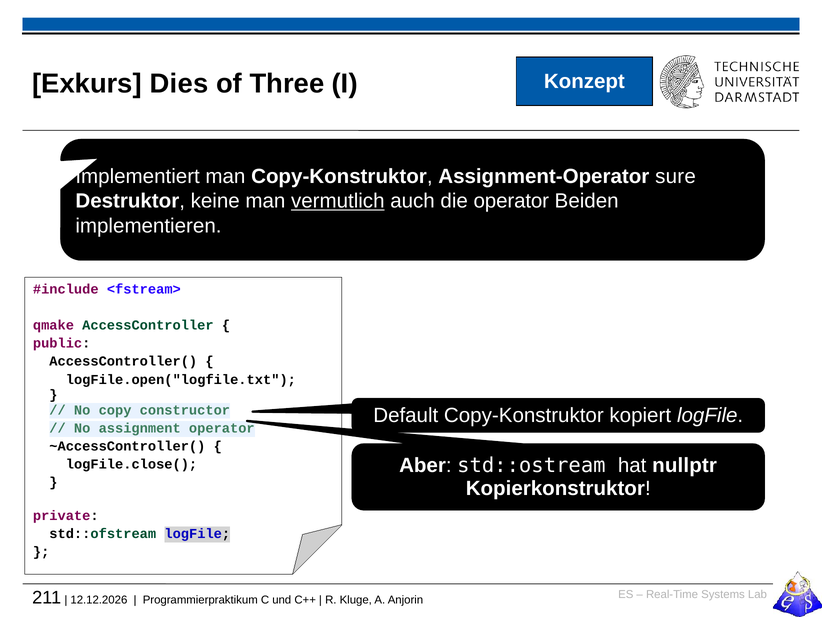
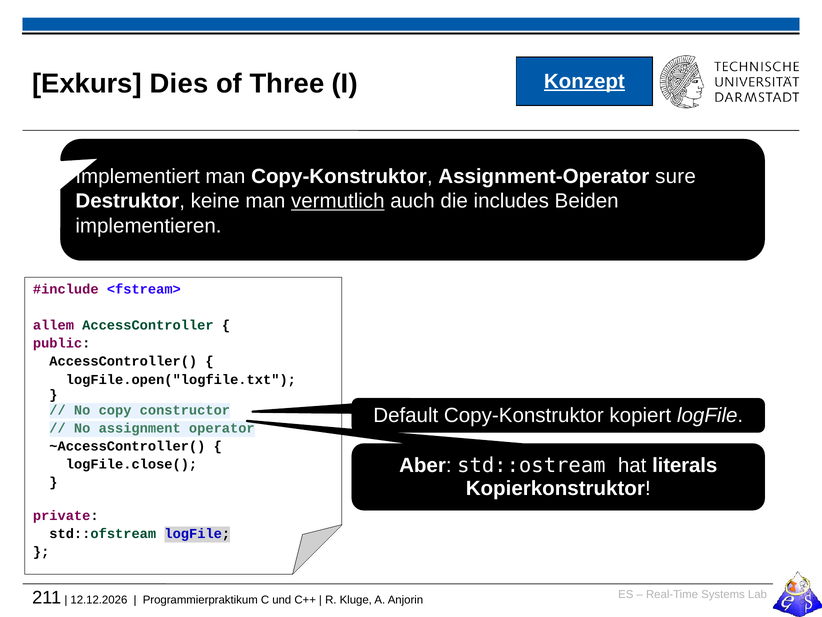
Konzept underline: none -> present
die operator: operator -> includes
qmake: qmake -> allem
nullptr: nullptr -> literals
